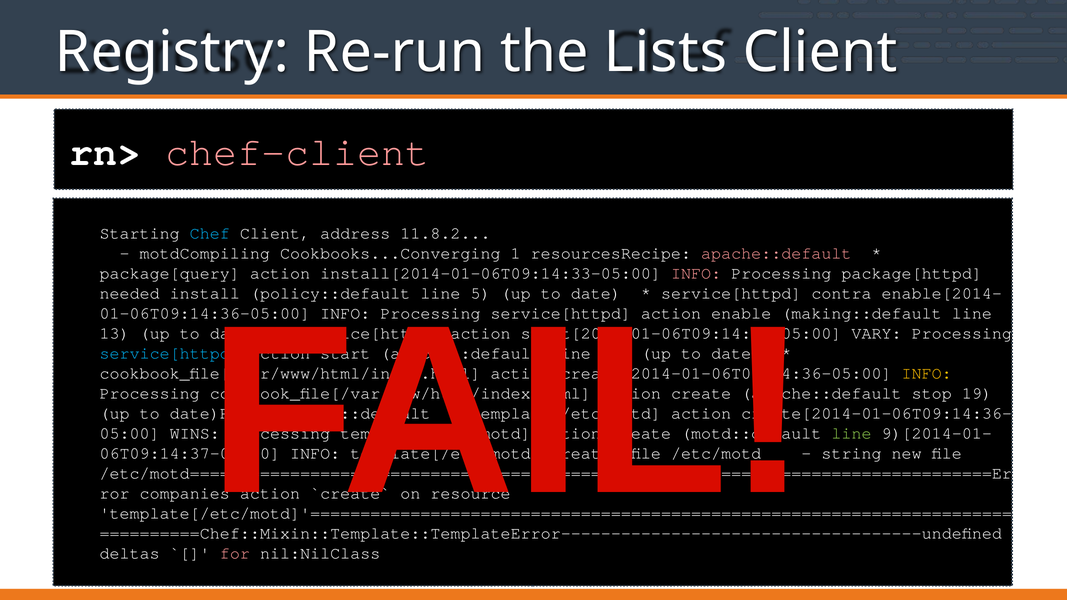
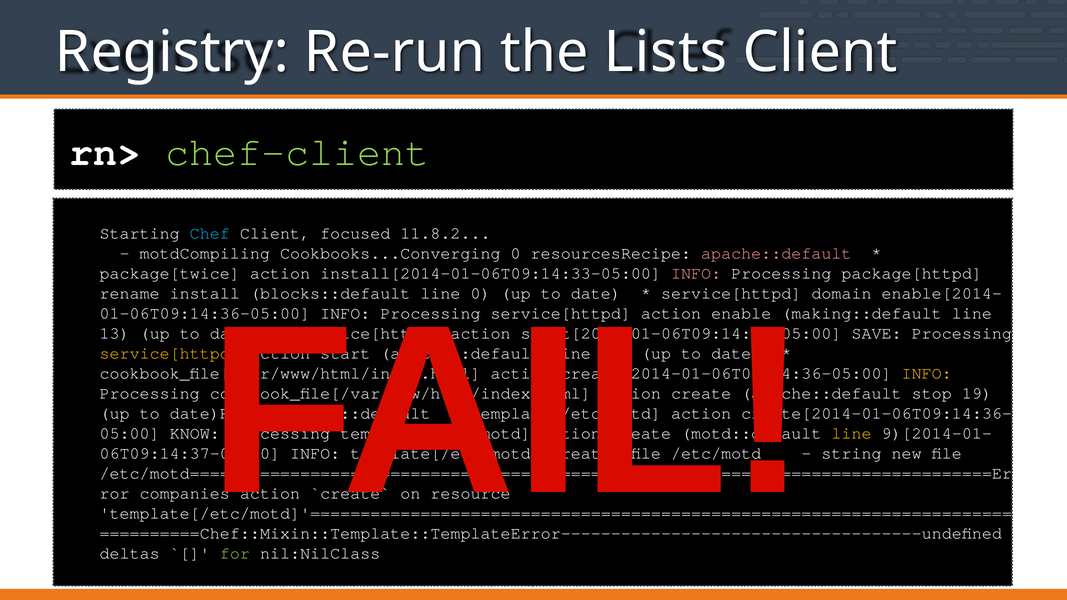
chef-client colour: pink -> light green
address: address -> focused
Cookbooks...Converging 1: 1 -> 0
package[query: package[query -> package[twice
needed: needed -> rename
policy::default: policy::default -> blocks::default
line 5: 5 -> 0
contra: contra -> domain
VARY: VARY -> SAVE
service[httpd at (170, 353) colour: light blue -> yellow
WINS: WINS -> KNOW
line at (852, 433) colour: light green -> yellow
for colour: pink -> light green
